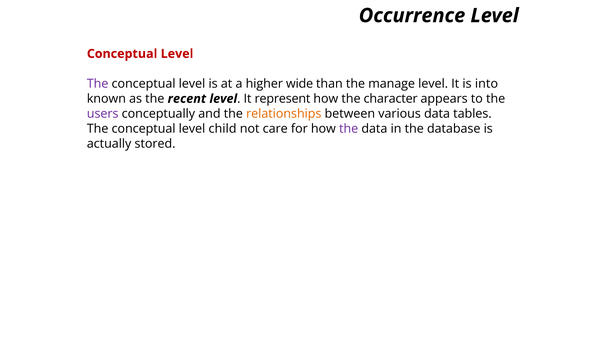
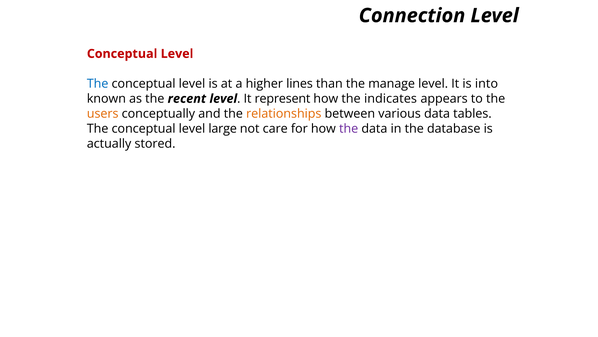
Occurrence: Occurrence -> Connection
The at (98, 84) colour: purple -> blue
wide: wide -> lines
character: character -> indicates
users colour: purple -> orange
child: child -> large
